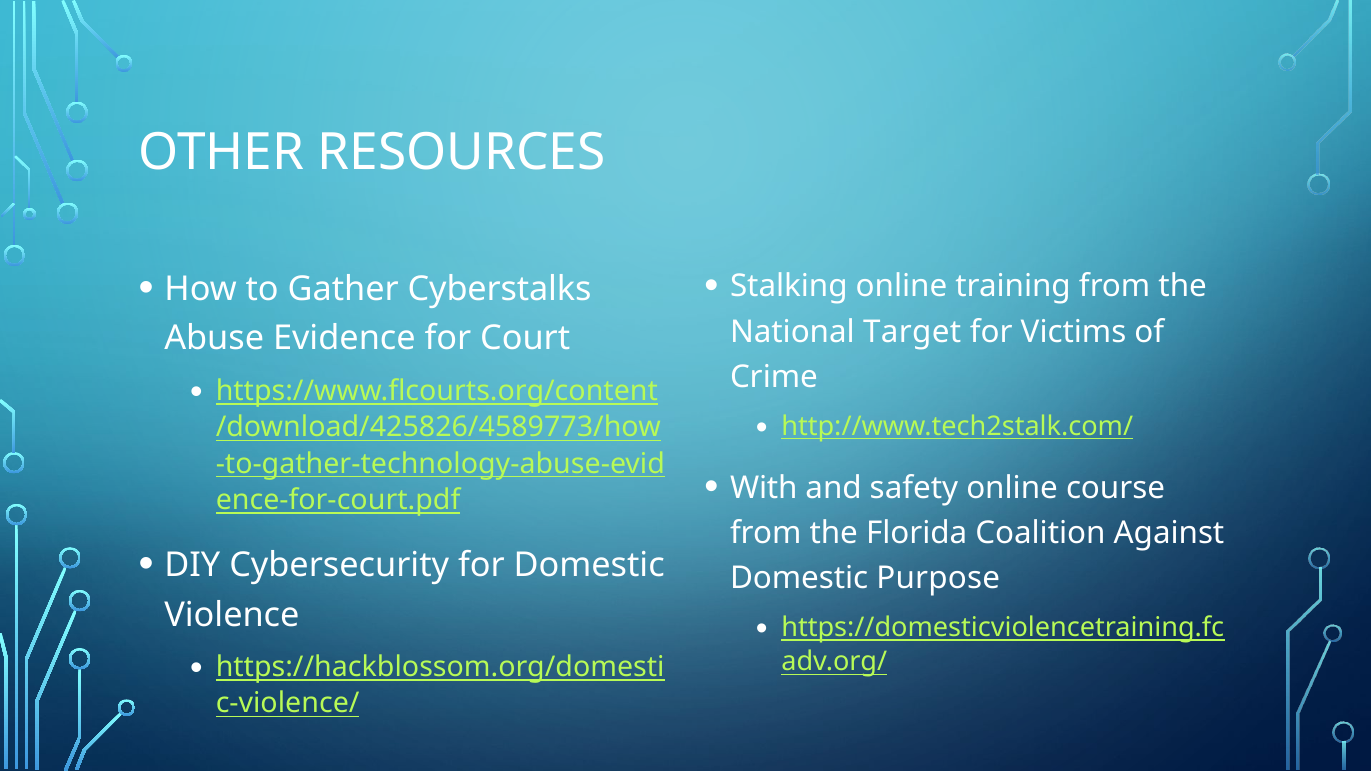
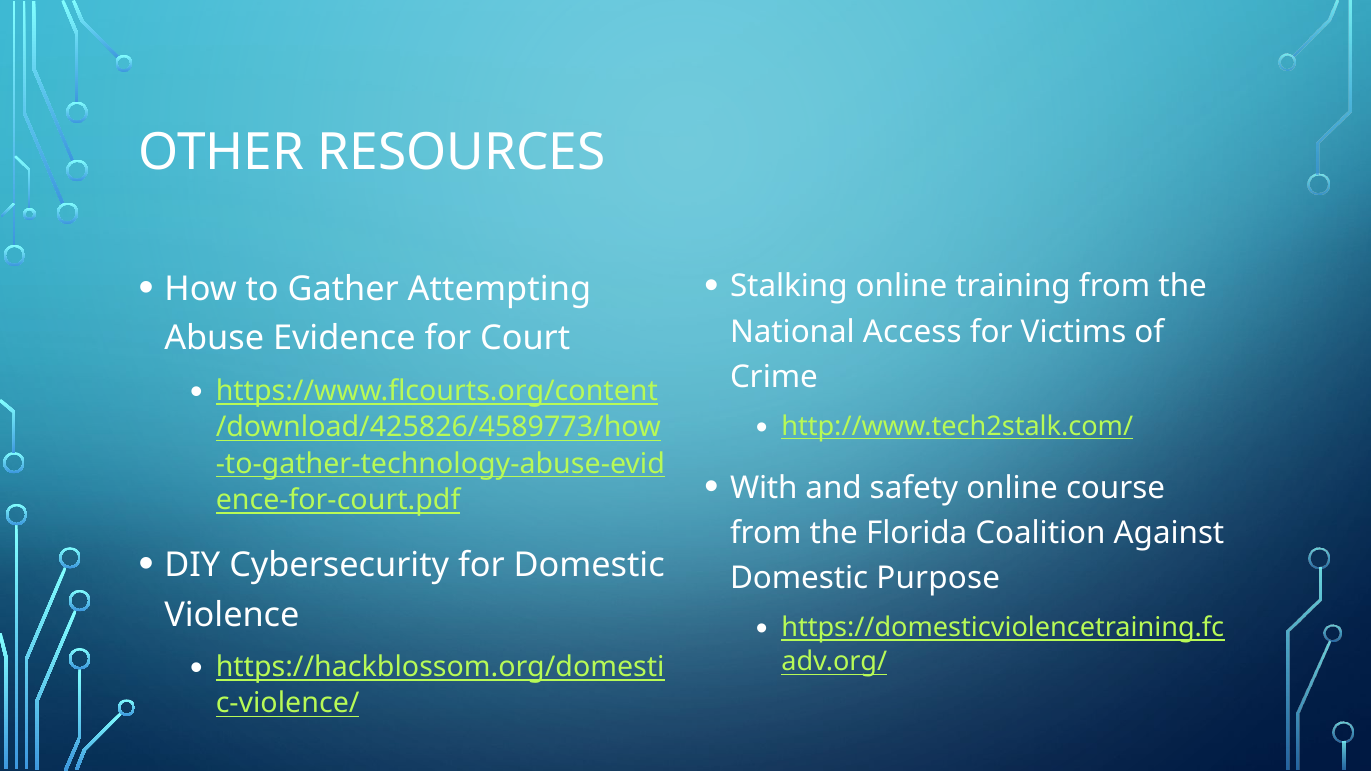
Cyberstalks: Cyberstalks -> Attempting
Target: Target -> Access
